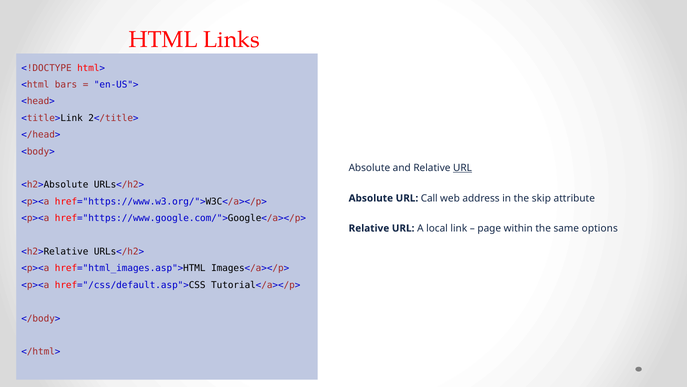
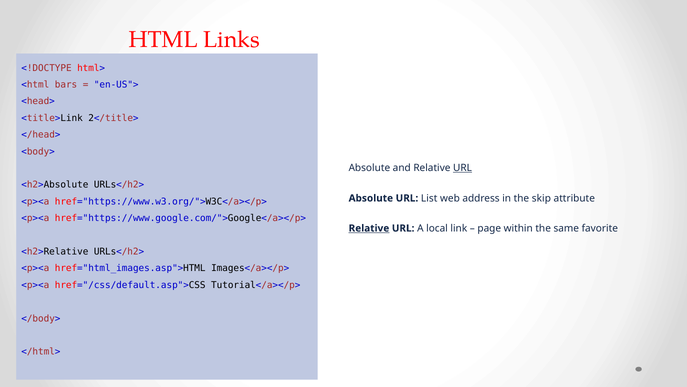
Call: Call -> List
Relative at (369, 228) underline: none -> present
options: options -> favorite
